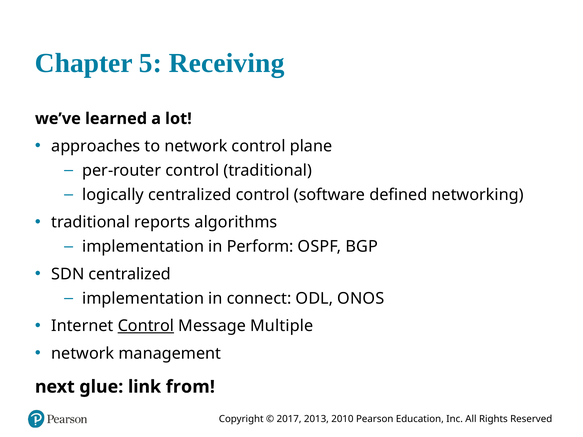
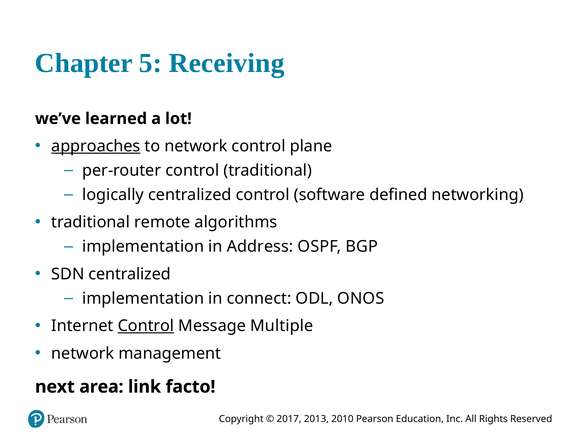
approaches underline: none -> present
reports: reports -> remote
Perform: Perform -> Address
glue: glue -> area
from: from -> facto
